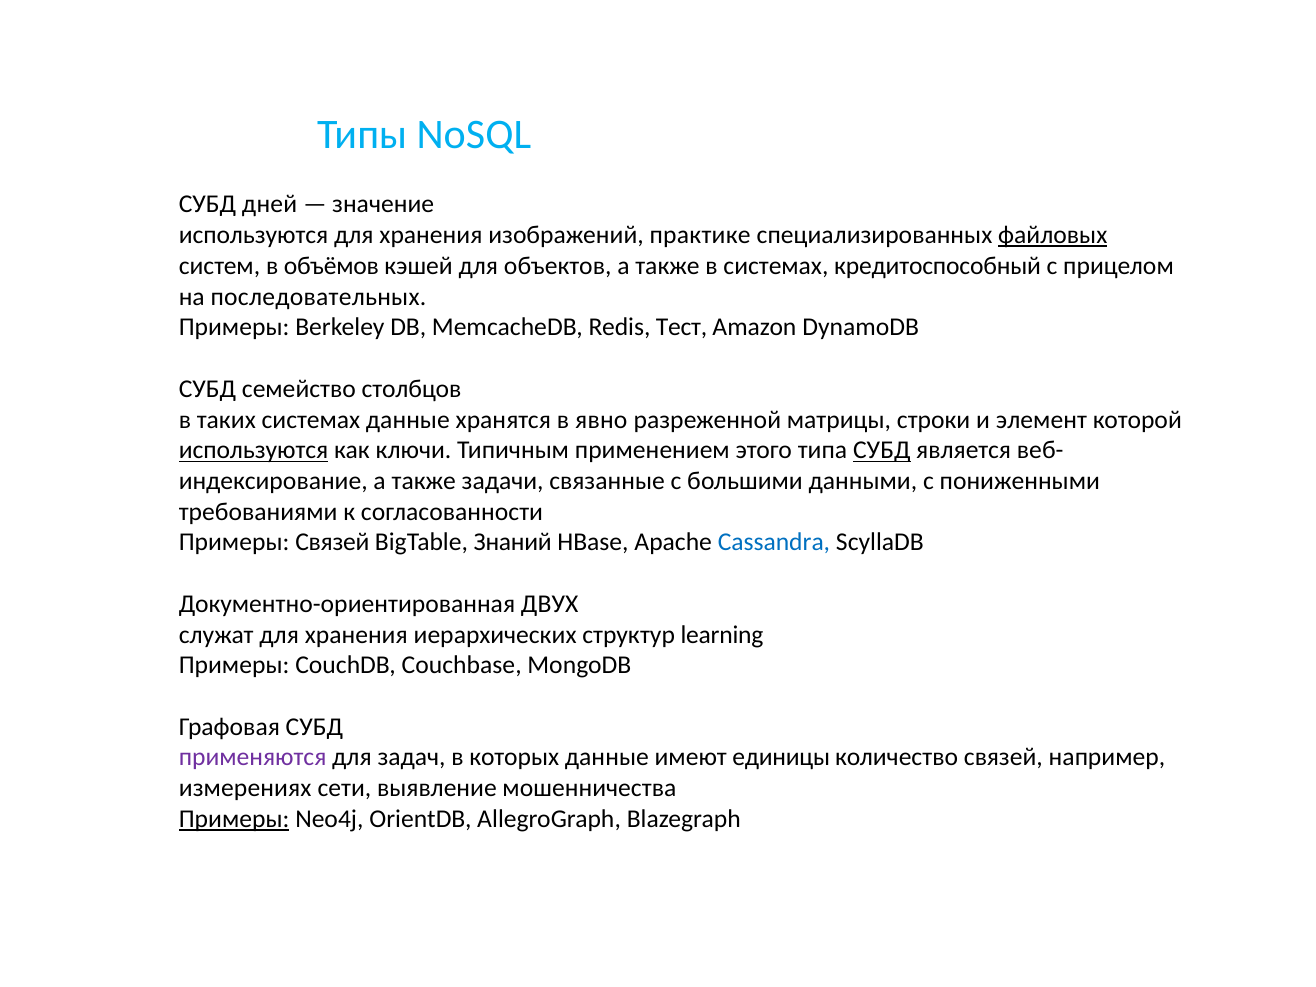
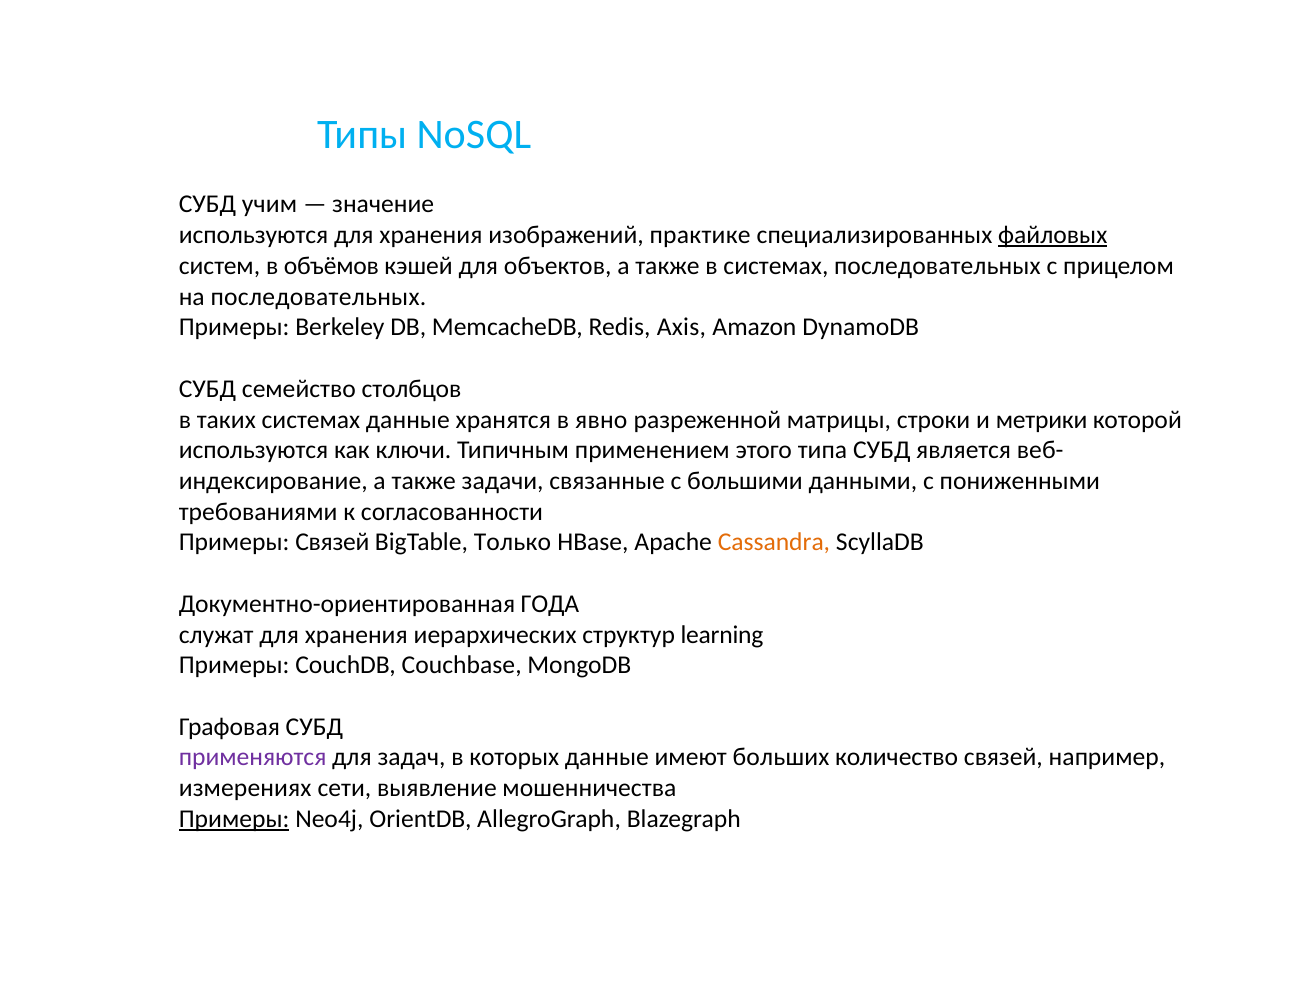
дней: дней -> учим
системах кредитоспособный: кредитоспособный -> последовательных
Тест: Тест -> Axis
элемент: элемент -> метрики
используются at (254, 450) underline: present -> none
СУБД at (882, 450) underline: present -> none
Знаний: Знаний -> Только
Cassandra colour: blue -> orange
ДВУХ: ДВУХ -> ГОДА
единицы: единицы -> больших
